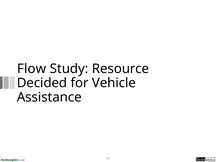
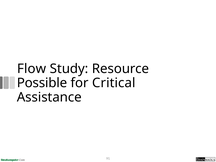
Decided: Decided -> Possible
Vehicle: Vehicle -> Critical
